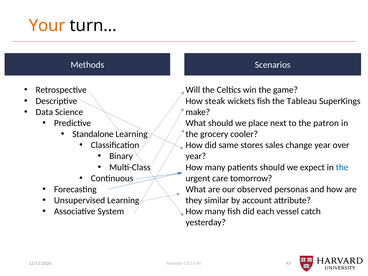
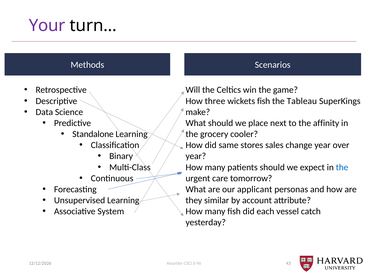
Your colour: orange -> purple
steak: steak -> three
patron: patron -> affinity
observed: observed -> applicant
